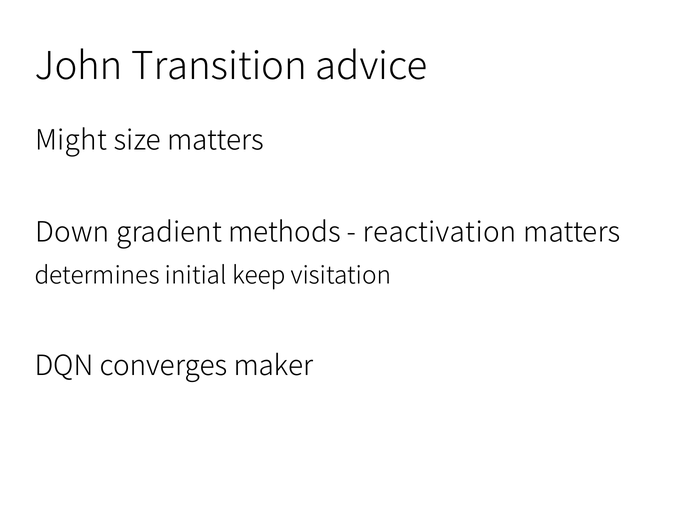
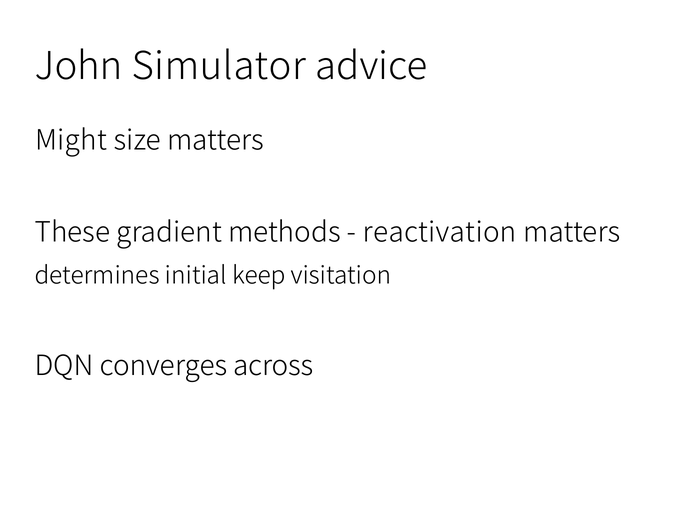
Transition: Transition -> Simulator
Down: Down -> These
maker: maker -> across
